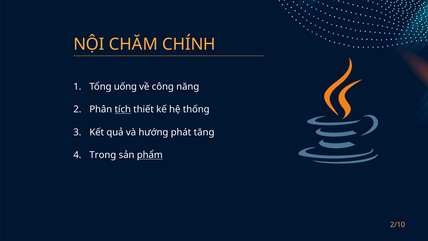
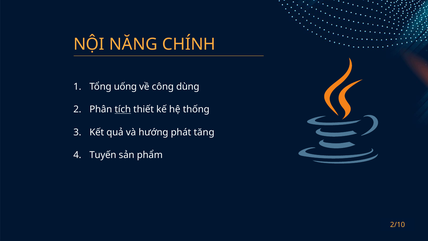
CHĂM: CHĂM -> NĂNG
năng: năng -> dùng
Trong: Trong -> Tuyến
phẩm underline: present -> none
